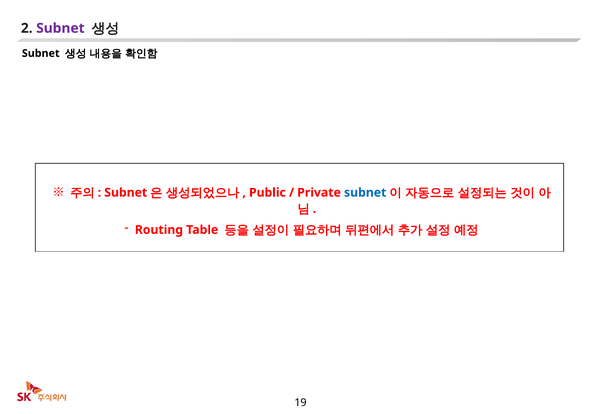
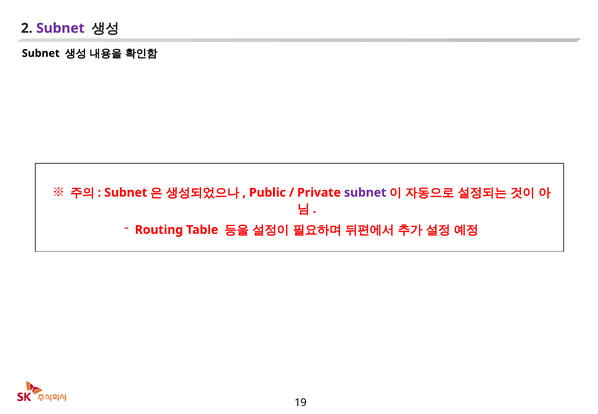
subnet at (365, 193) colour: blue -> purple
